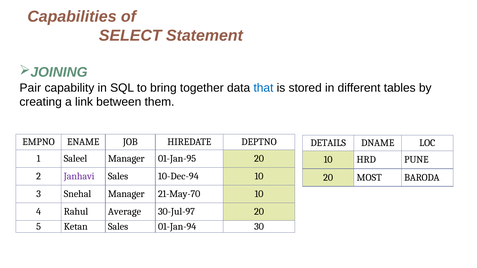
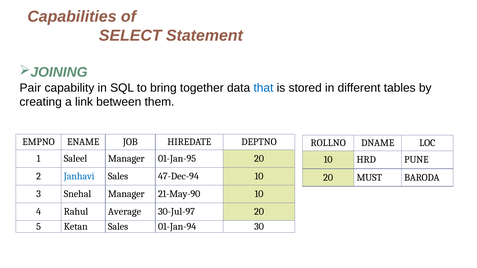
DETAILS: DETAILS -> ROLLNO
Janhavi colour: purple -> blue
10-Dec-94: 10-Dec-94 -> 47-Dec-94
MOST: MOST -> MUST
21-May-70: 21-May-70 -> 21-May-90
